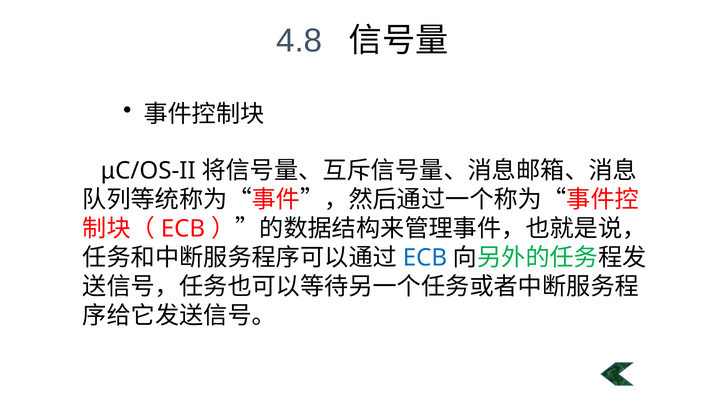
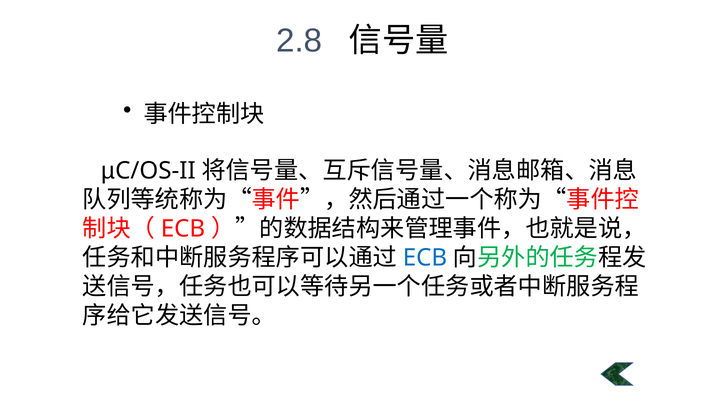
4.8: 4.8 -> 2.8
